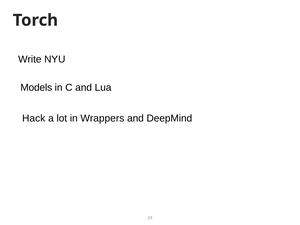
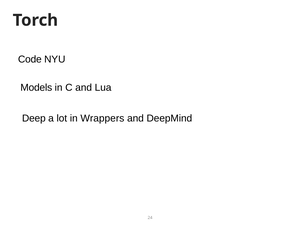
Write: Write -> Code
Hack: Hack -> Deep
